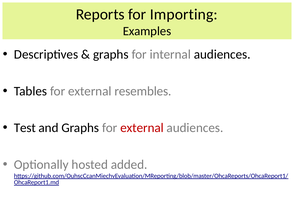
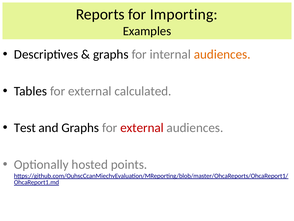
audiences at (222, 54) colour: black -> orange
resembles: resembles -> calculated
added: added -> points
